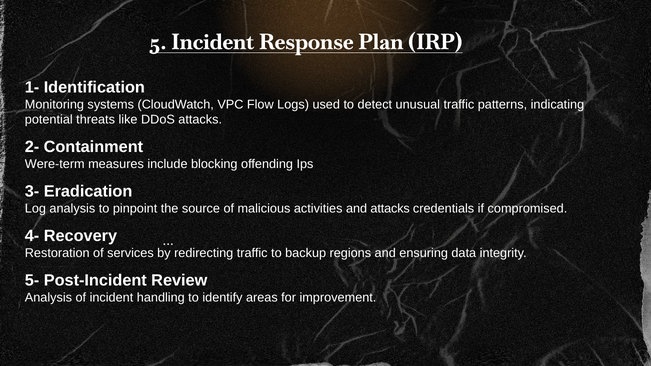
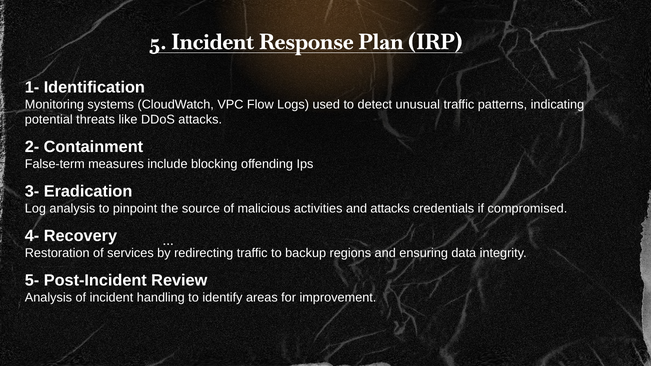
Were-term: Were-term -> False-term
